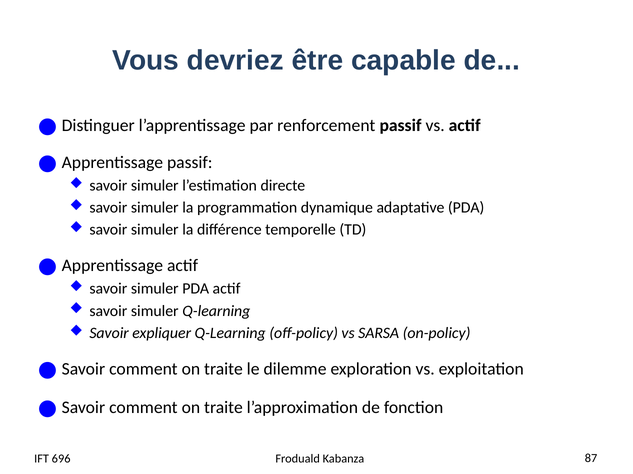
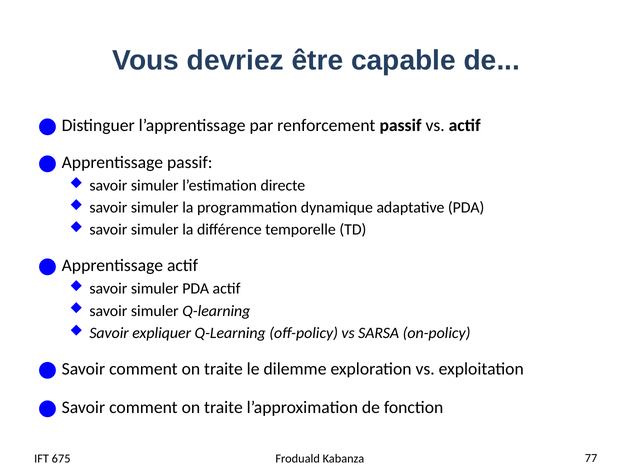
696: 696 -> 675
87: 87 -> 77
